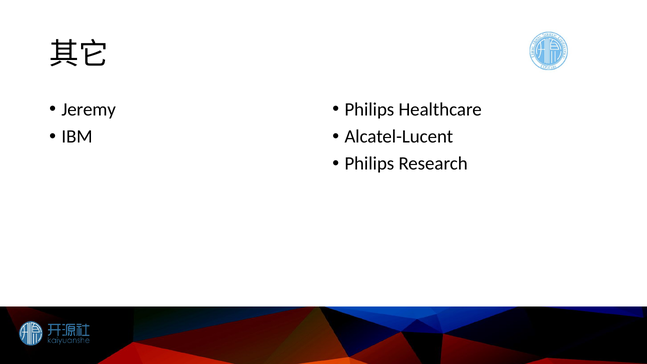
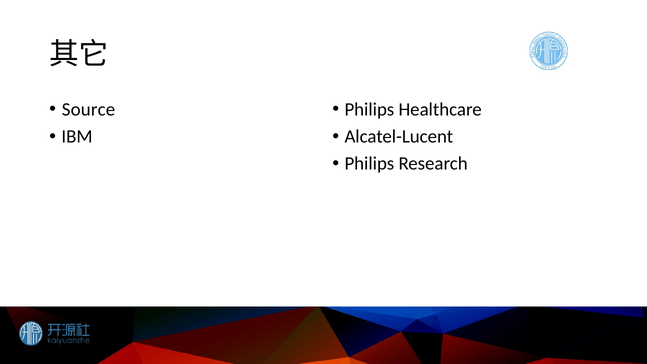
Jeremy: Jeremy -> Source
